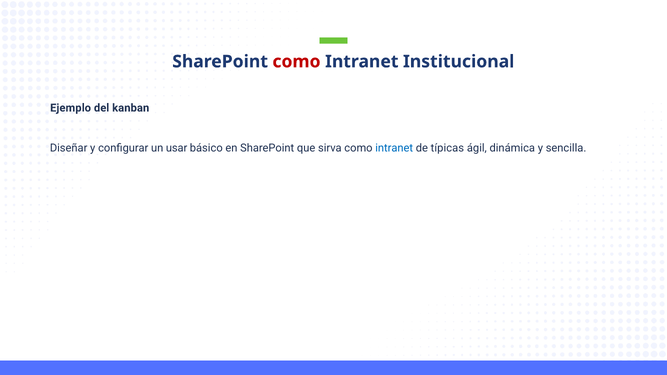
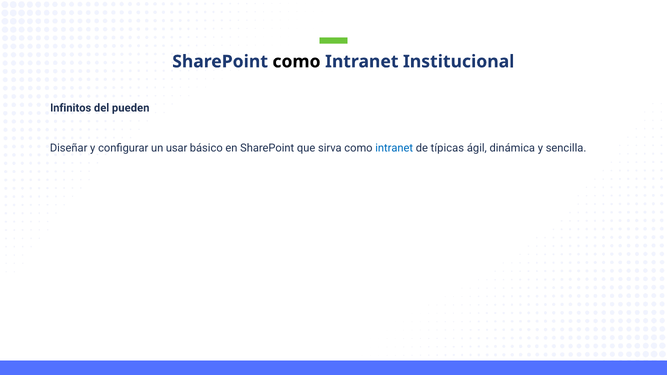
como at (296, 62) colour: red -> black
Ejemplo: Ejemplo -> Infinitos
kanban: kanban -> pueden
